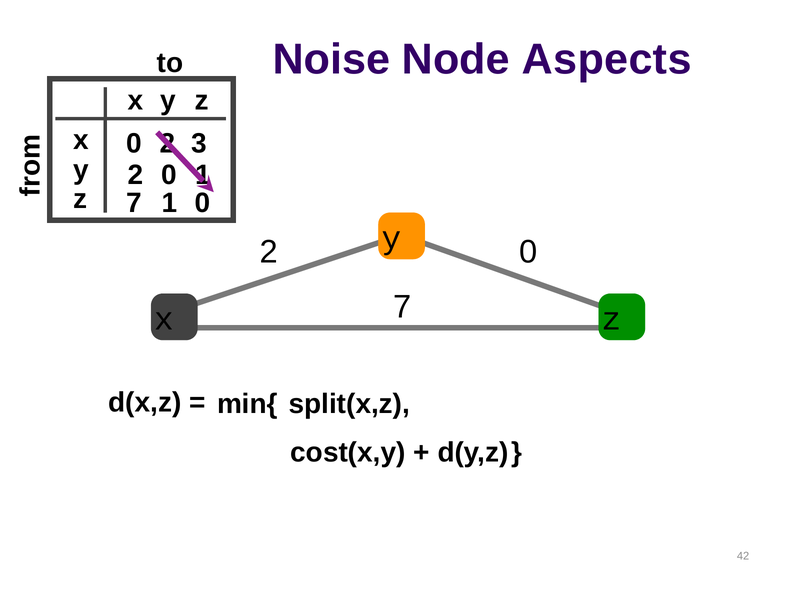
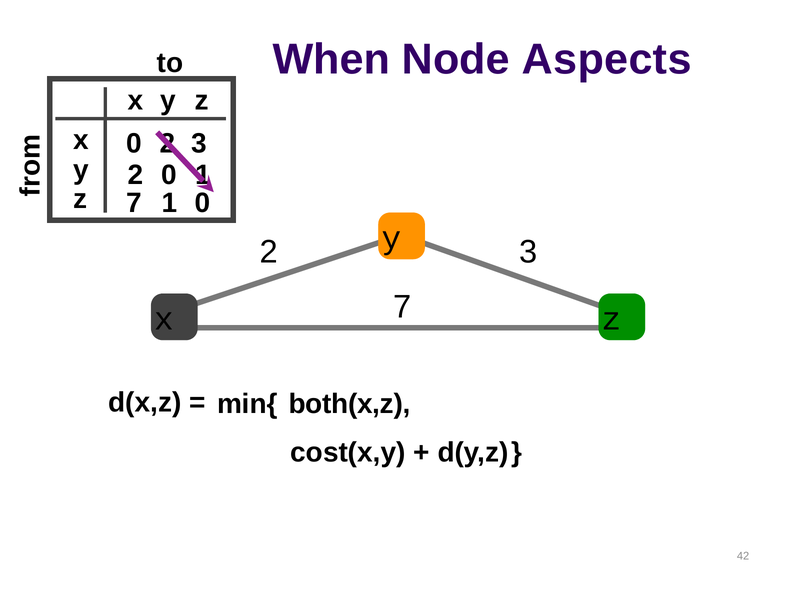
Noise: Noise -> When
0 at (528, 252): 0 -> 3
split(x,z: split(x,z -> both(x,z
